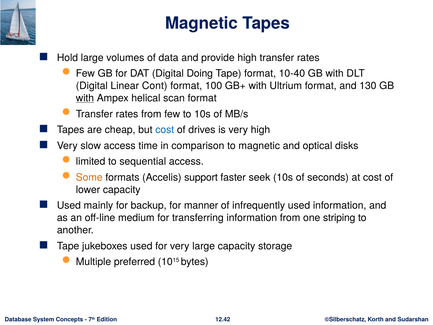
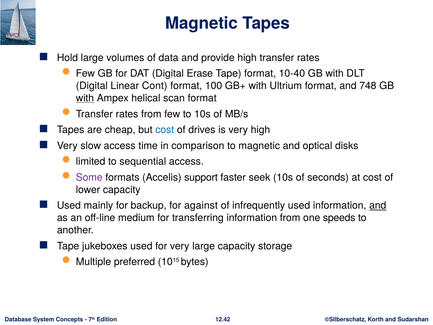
Doing: Doing -> Erase
130: 130 -> 748
Some colour: orange -> purple
manner: manner -> against
and at (378, 205) underline: none -> present
striping: striping -> speeds
